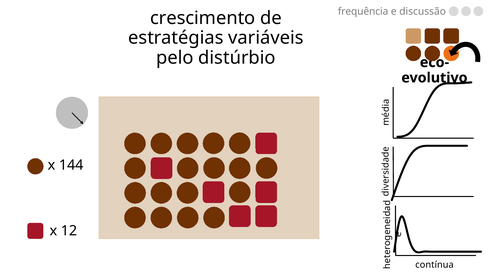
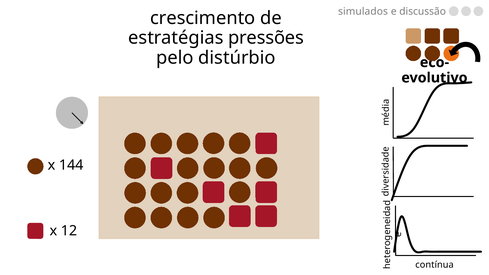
frequência: frequência -> simulados
variáveis: variáveis -> pressões
